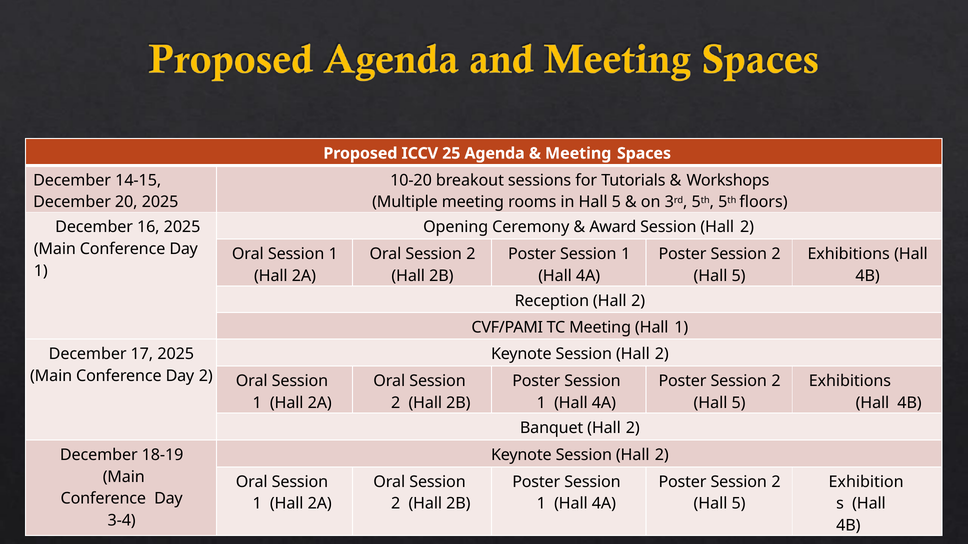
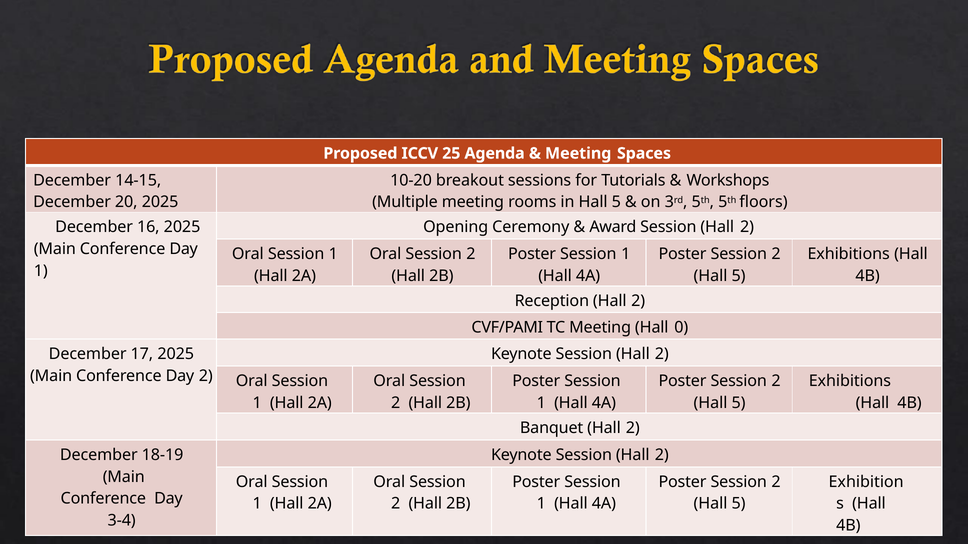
Hall 1: 1 -> 0
